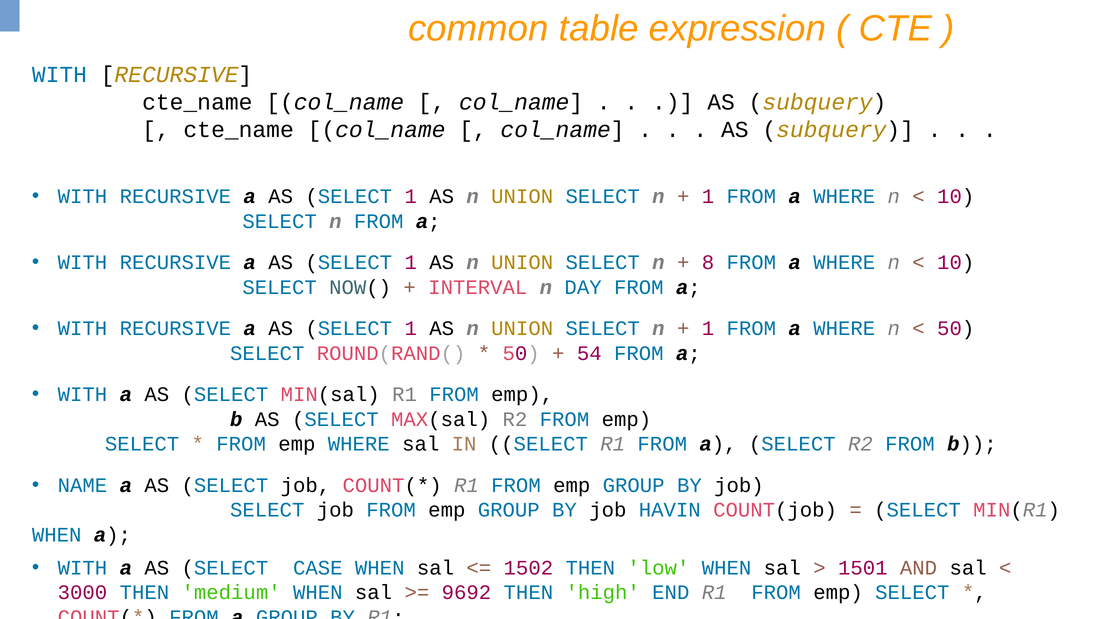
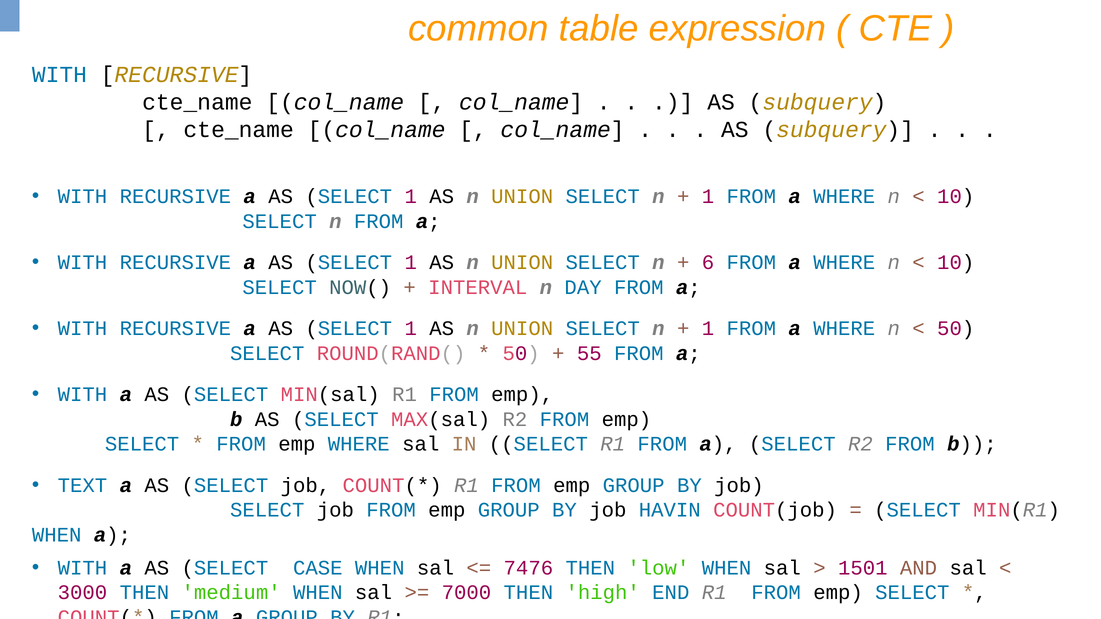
8: 8 -> 6
54: 54 -> 55
NAME: NAME -> TEXT
1502: 1502 -> 7476
9692: 9692 -> 7000
